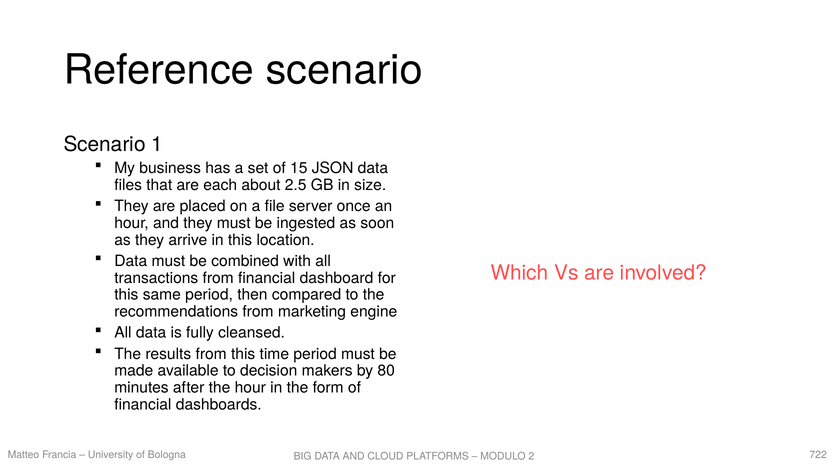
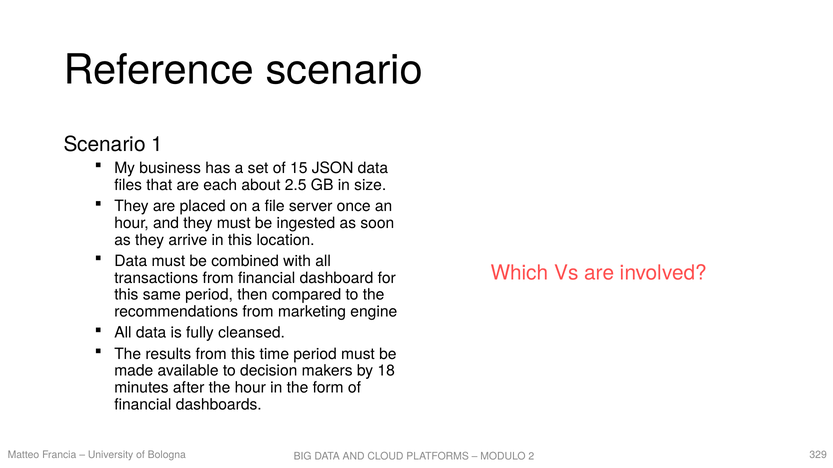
80: 80 -> 18
722: 722 -> 329
